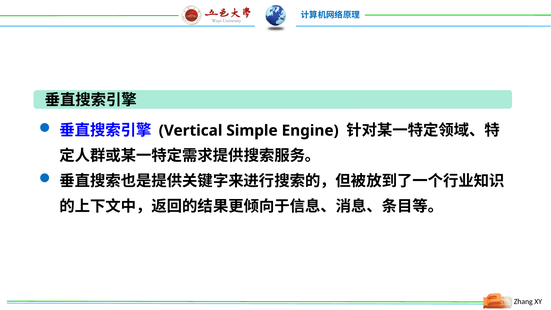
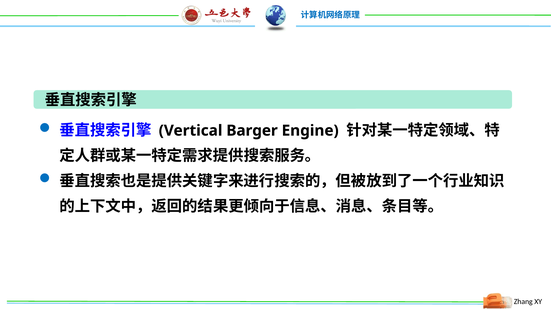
Simple: Simple -> Barger
